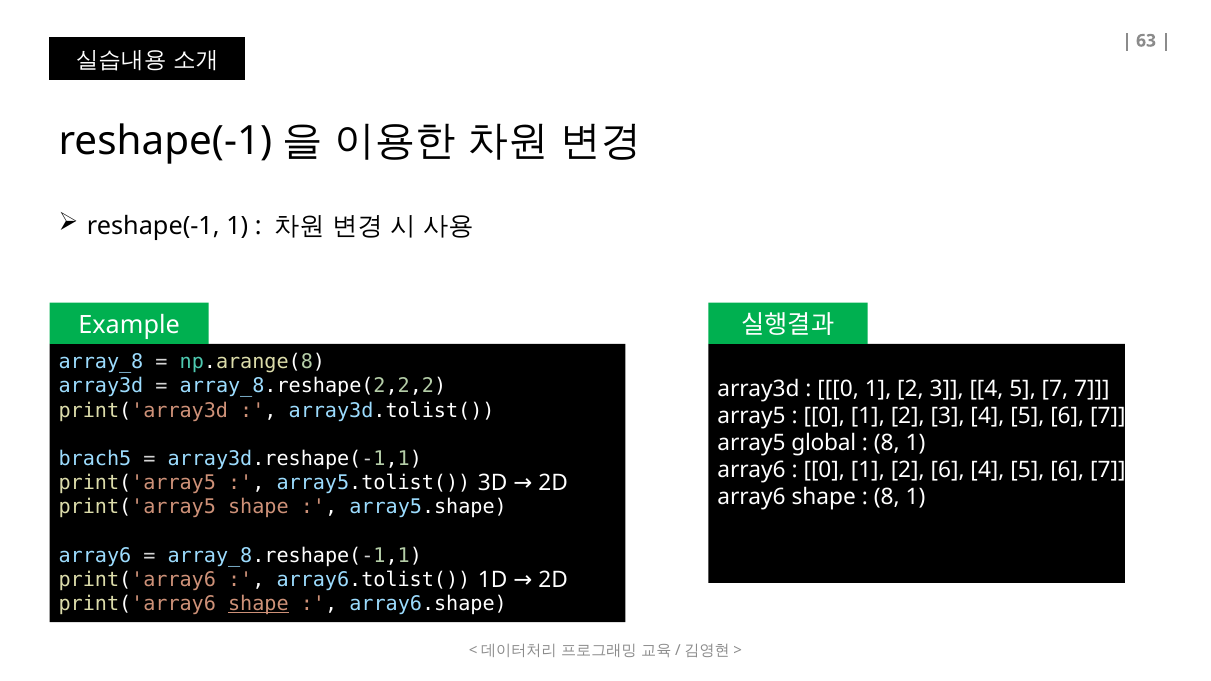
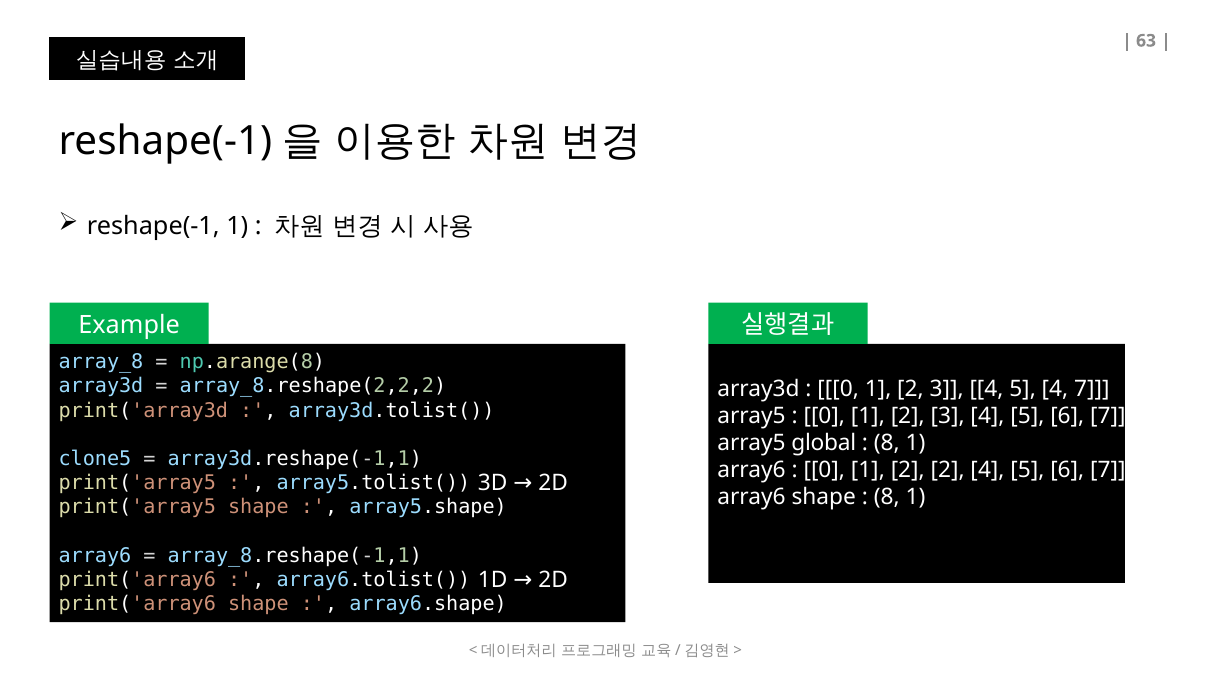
5 7: 7 -> 4
brach5: brach5 -> clone5
2 6: 6 -> 2
shape at (258, 604) underline: present -> none
